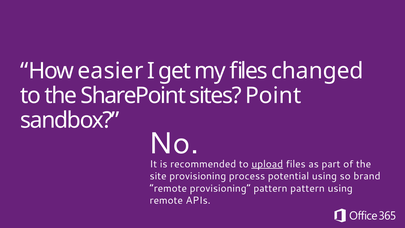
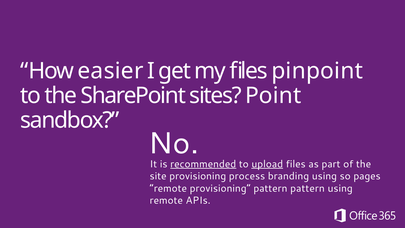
changed: changed -> pinpoint
recommended underline: none -> present
potential: potential -> branding
brand: brand -> pages
